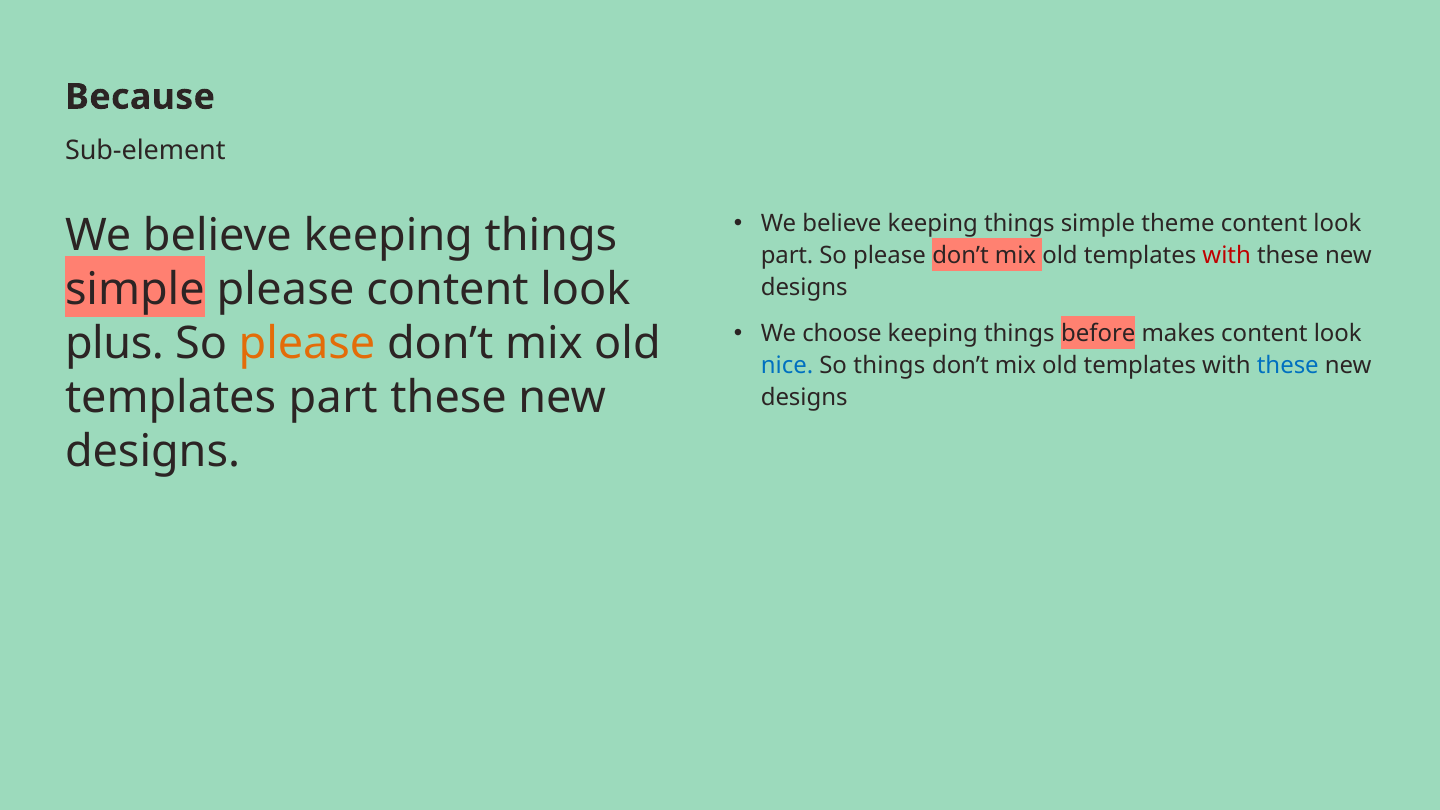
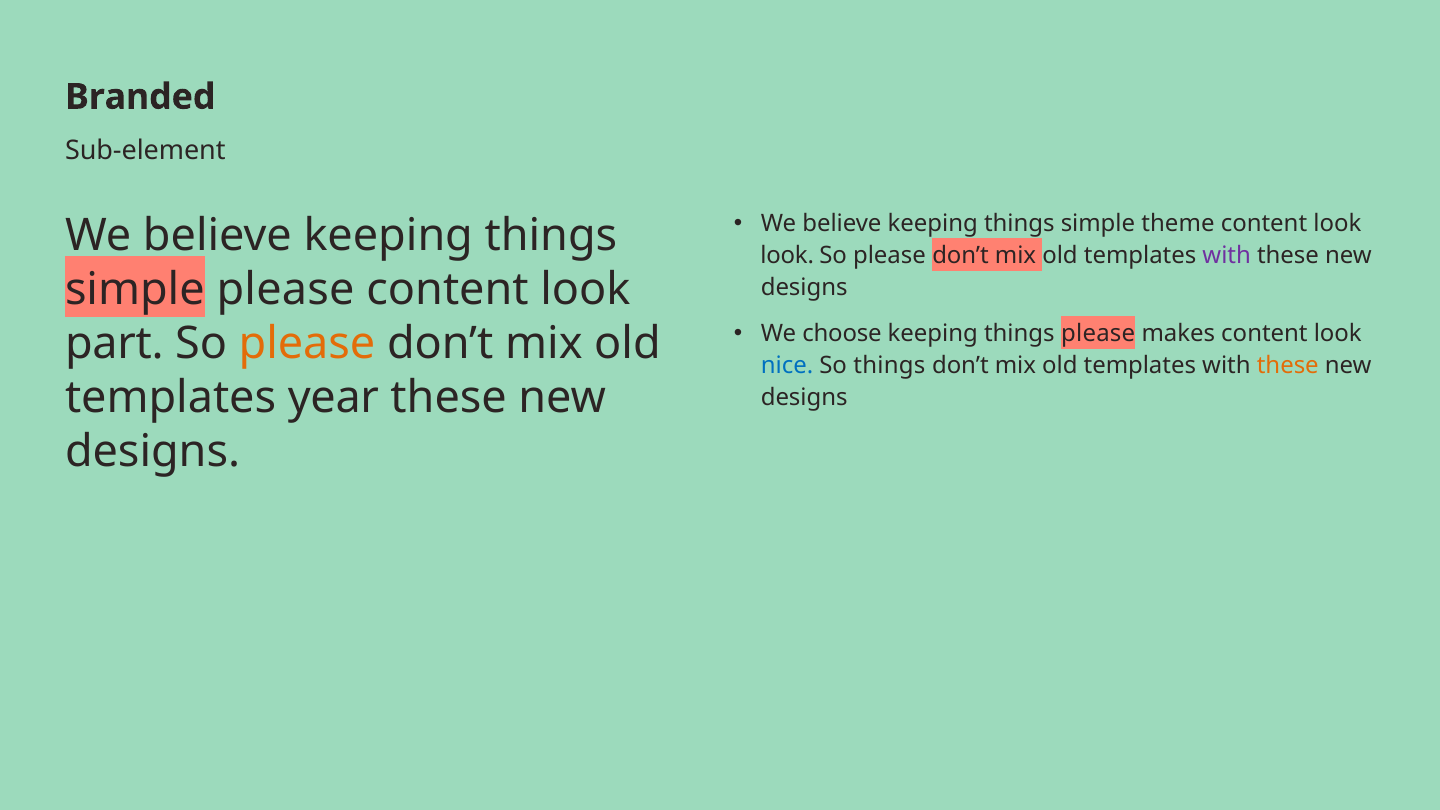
Because: Because -> Branded
part at (787, 256): part -> look
with at (1227, 256) colour: red -> purple
things before: before -> please
plus: plus -> part
these at (1288, 366) colour: blue -> orange
templates part: part -> year
